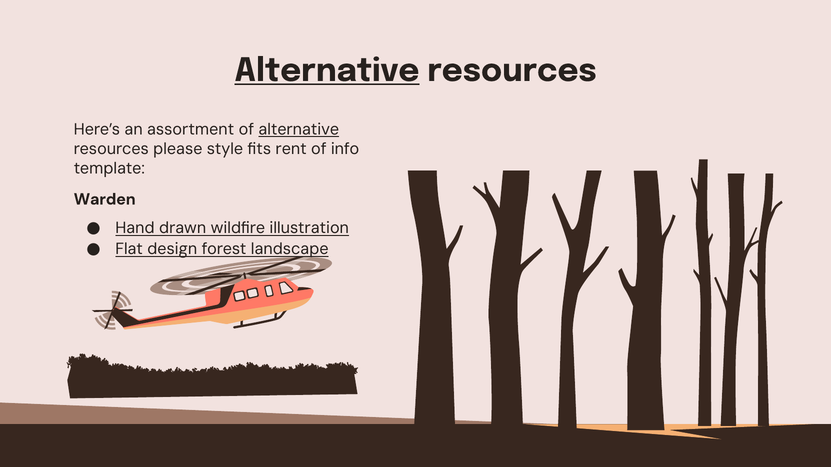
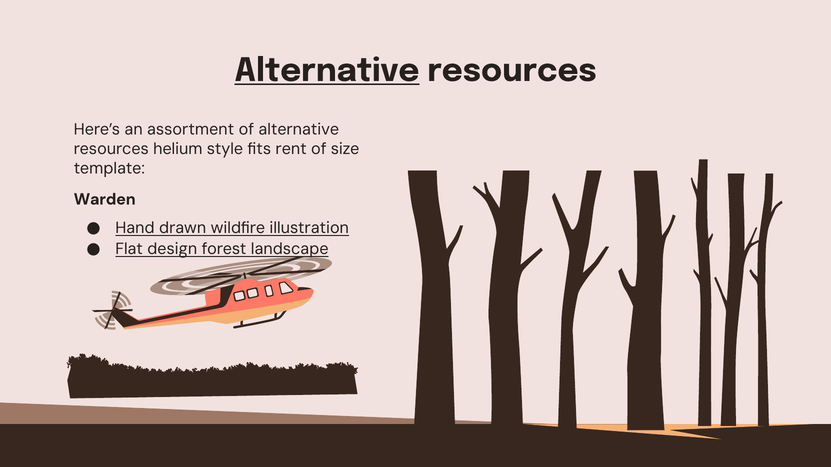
alternative at (299, 130) underline: present -> none
please: please -> helium
info: info -> size
